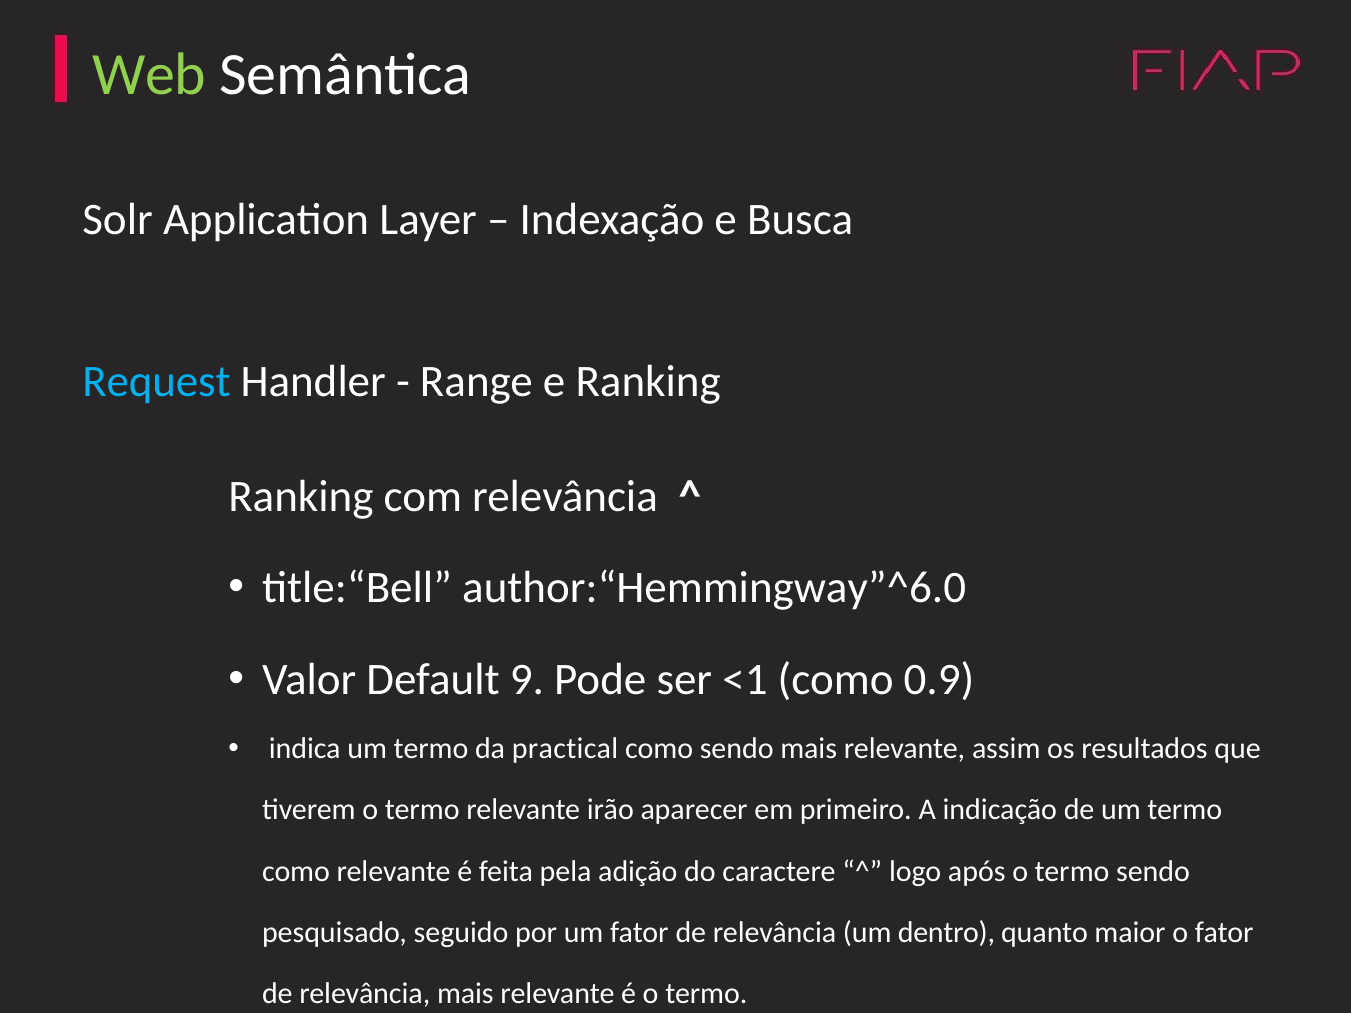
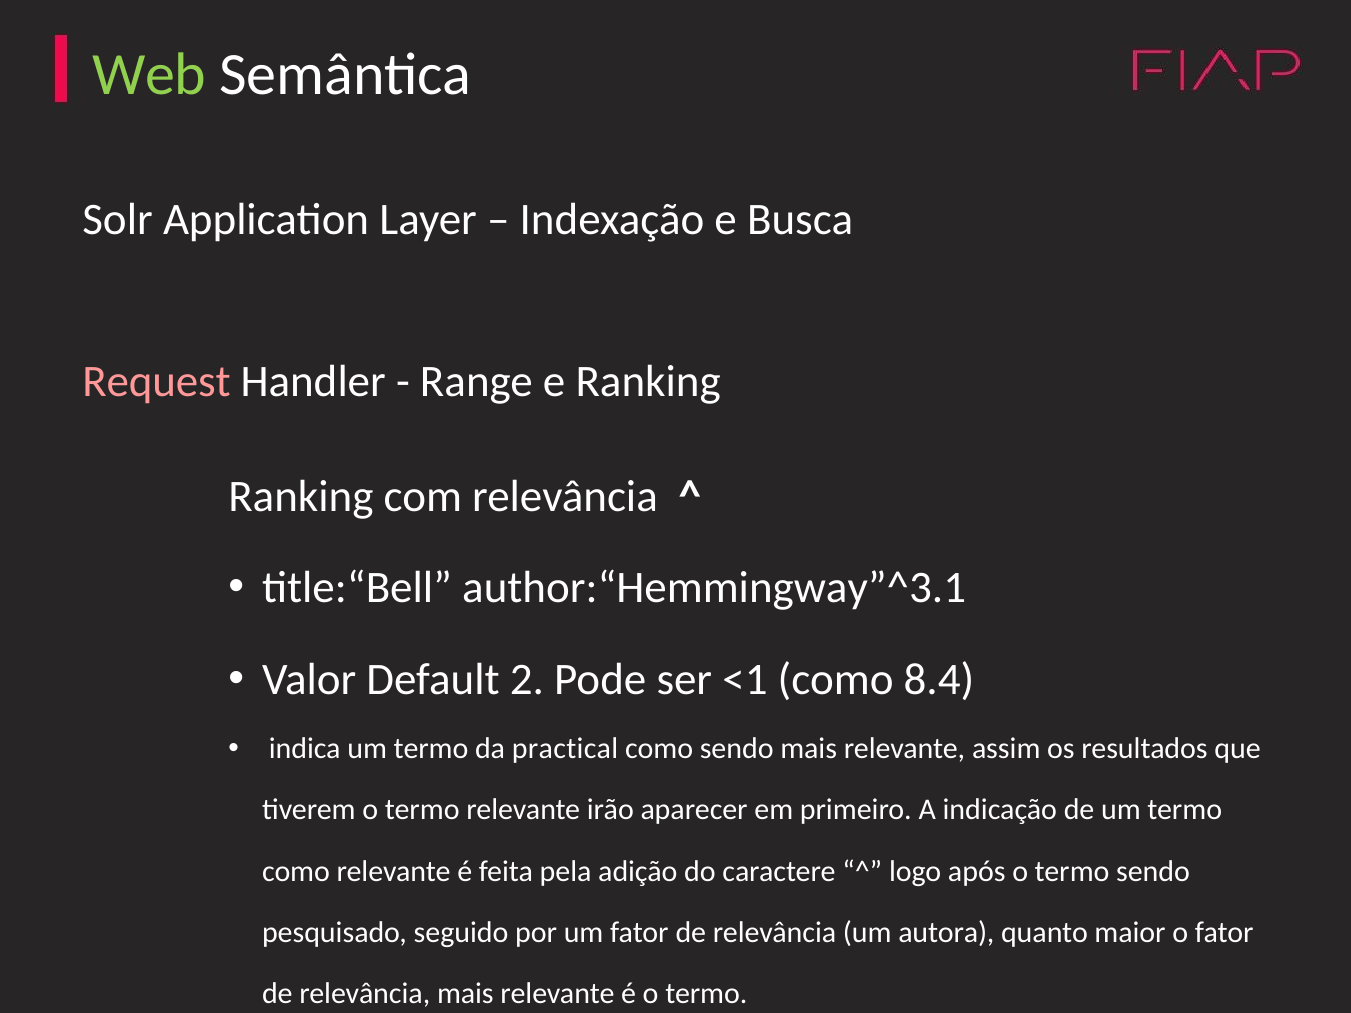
Request colour: light blue -> pink
author:“Hemmingway”^6.0: author:“Hemmingway”^6.0 -> author:“Hemmingway”^3.1
9: 9 -> 2
0.9: 0.9 -> 8.4
dentro: dentro -> autora
